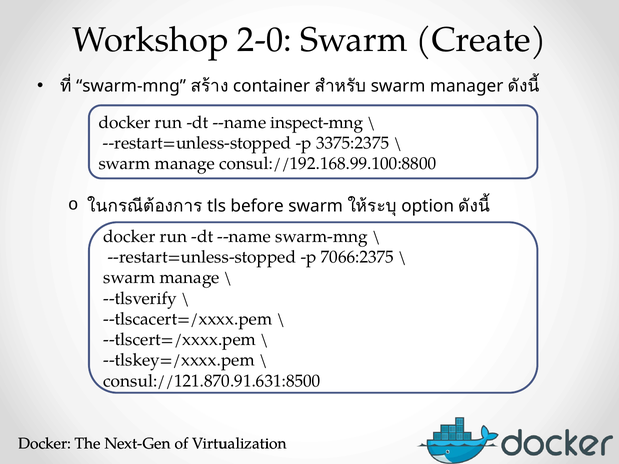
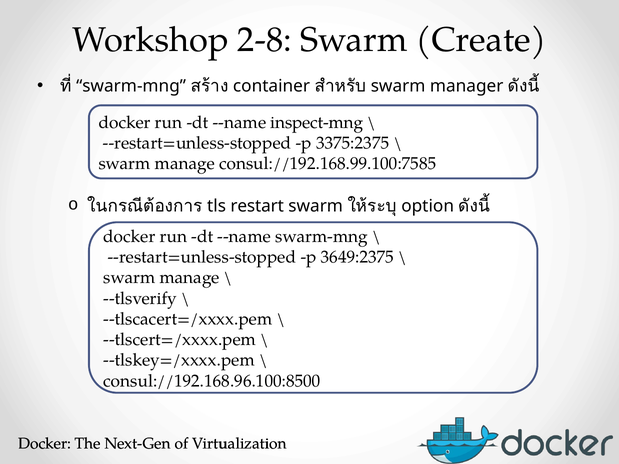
2-0: 2-0 -> 2-8
consul://192.168.99.100:8800: consul://192.168.99.100:8800 -> consul://192.168.99.100:7585
before: before -> restart
7066:2375: 7066:2375 -> 3649:2375
consul://121.870.91.631:8500: consul://121.870.91.631:8500 -> consul://192.168.96.100:8500
